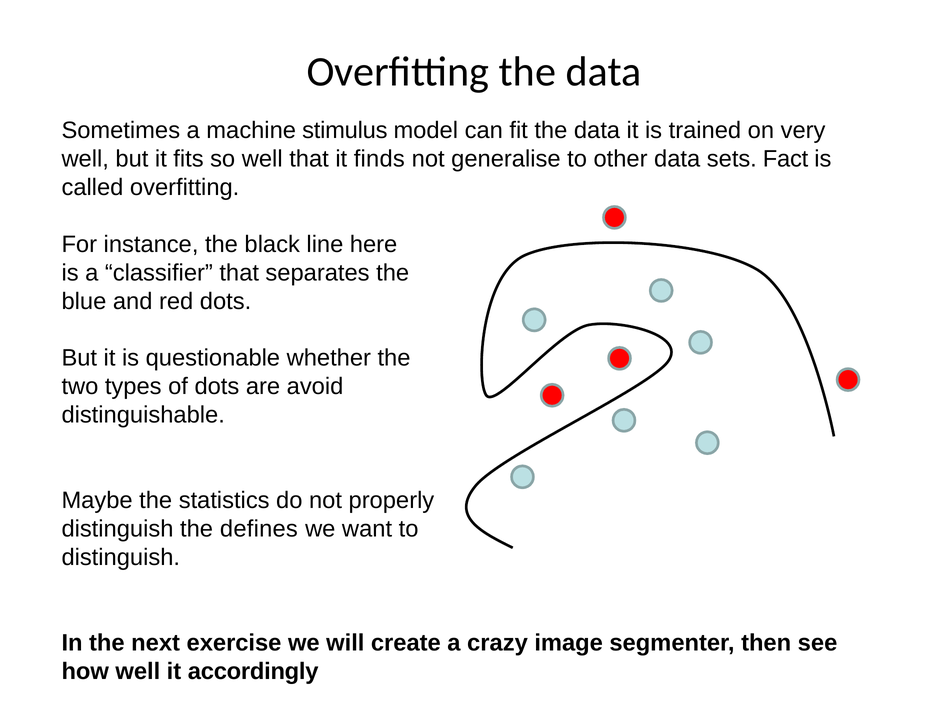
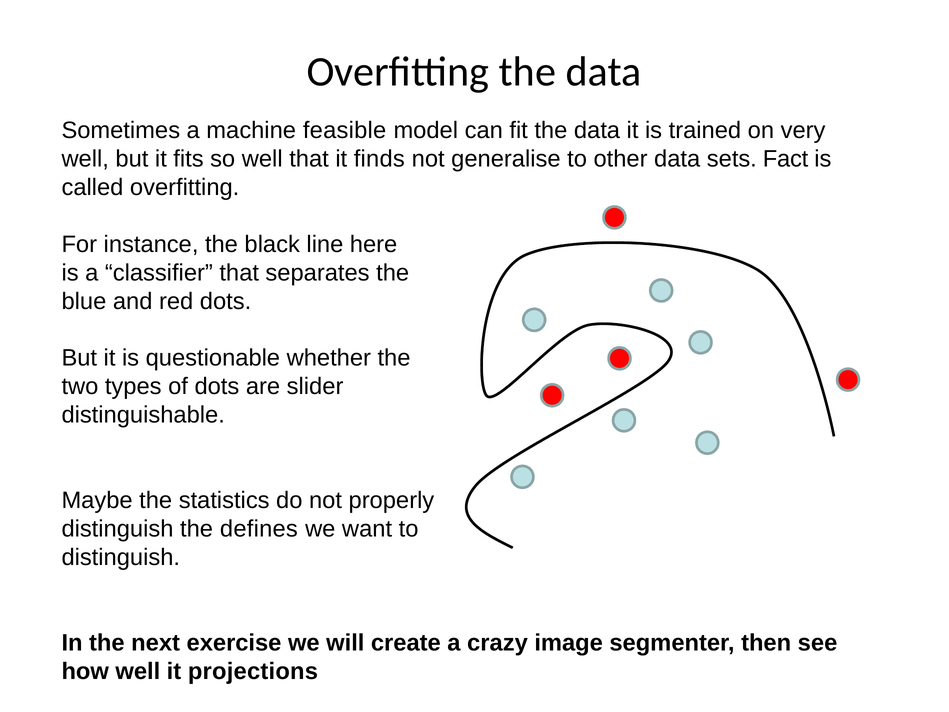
stimulus: stimulus -> feasible
avoid: avoid -> slider
accordingly: accordingly -> projections
